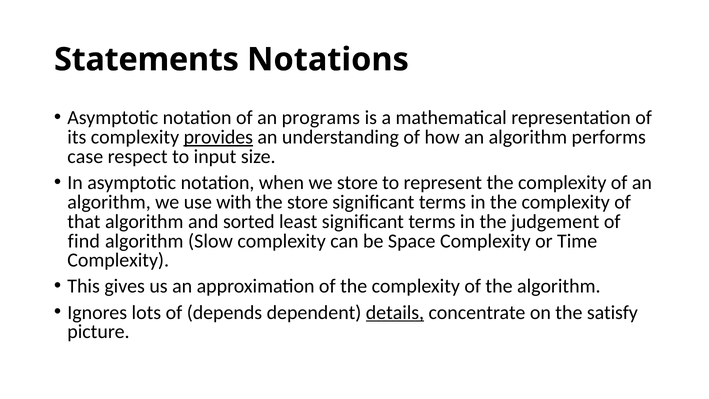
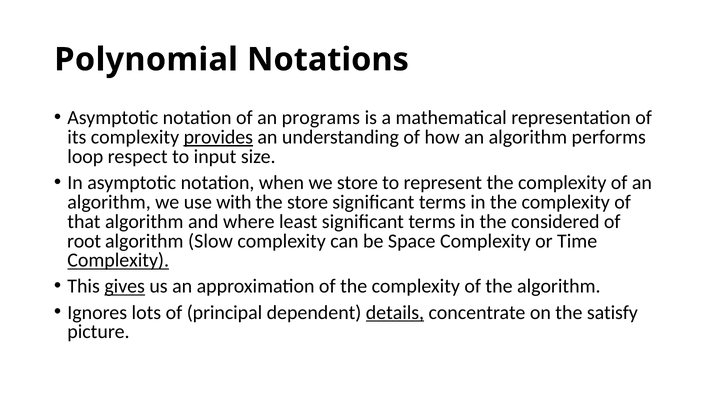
Statements: Statements -> Polynomial
case: case -> loop
sorted: sorted -> where
judgement: judgement -> considered
find: find -> root
Complexity at (118, 260) underline: none -> present
gives underline: none -> present
depends: depends -> principal
